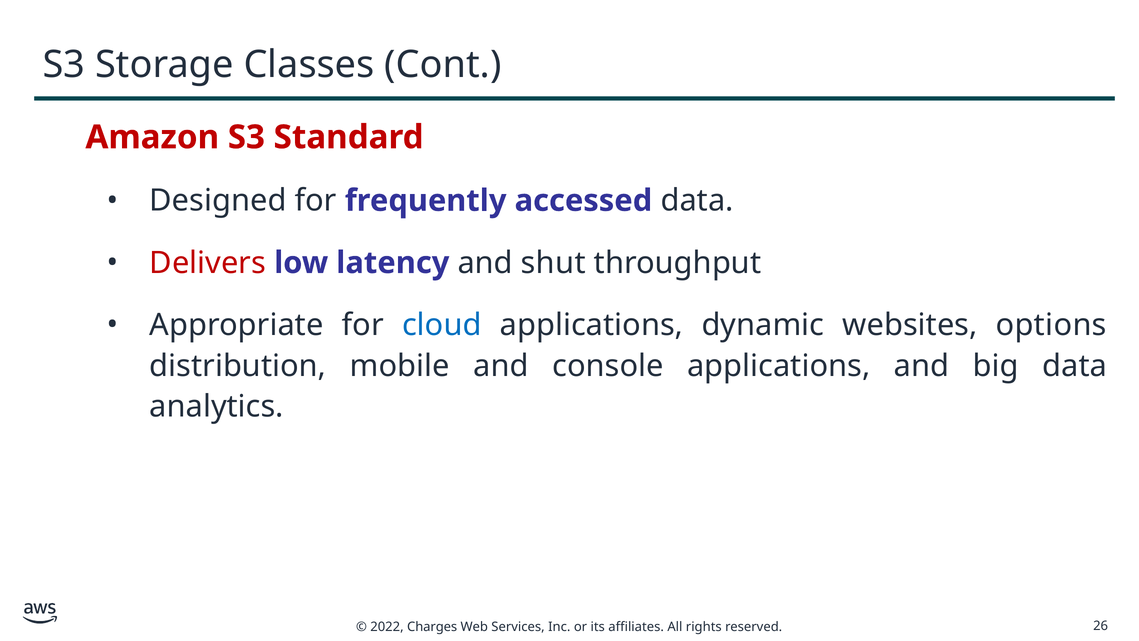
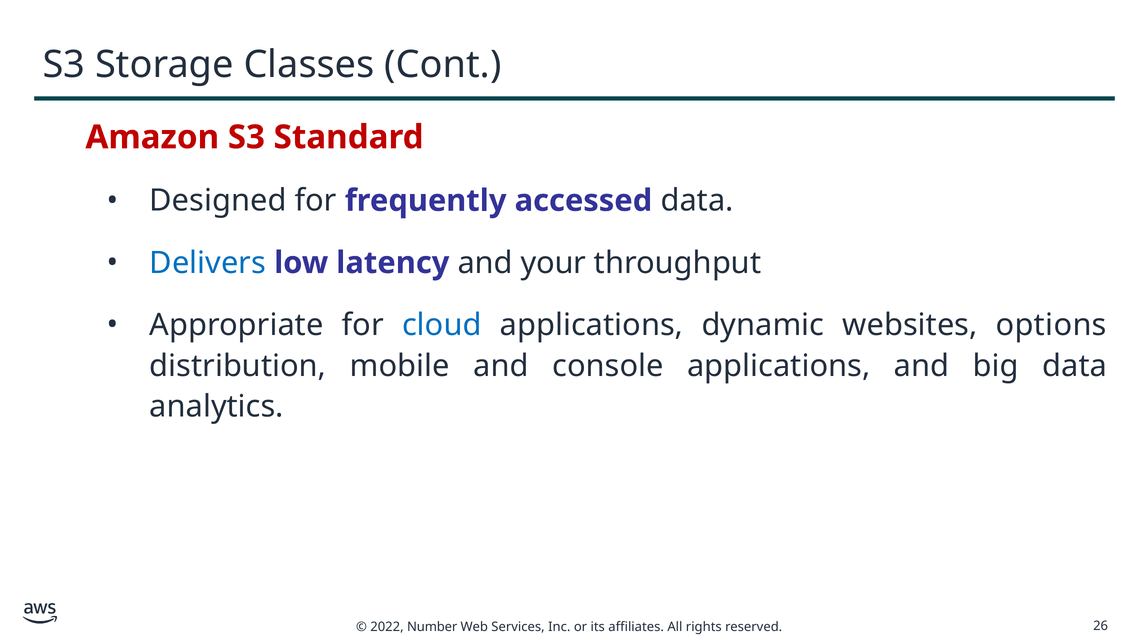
Delivers colour: red -> blue
shut: shut -> your
Charges: Charges -> Number
